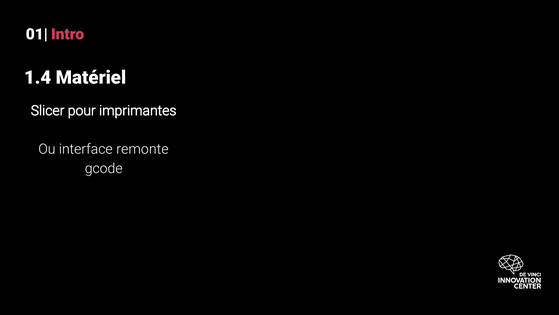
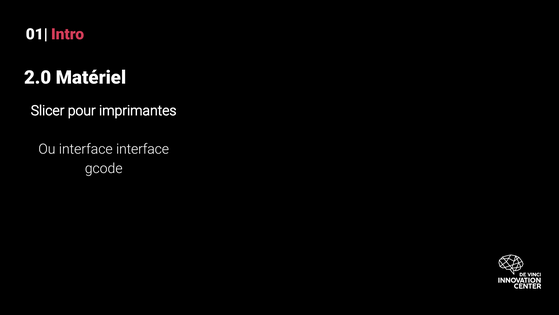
1.4: 1.4 -> 2.0
interface remonte: remonte -> interface
